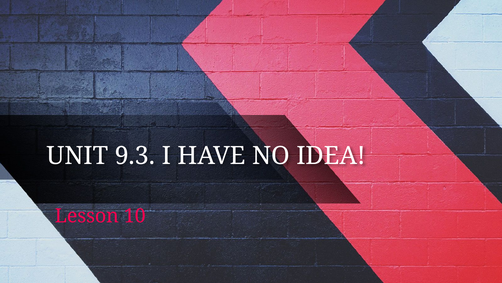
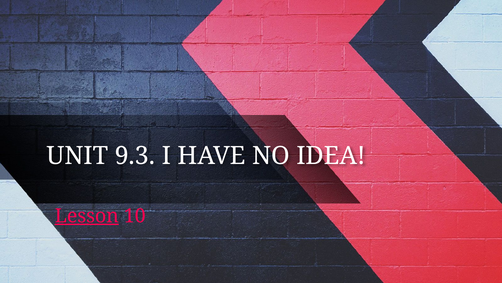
Lesson underline: none -> present
